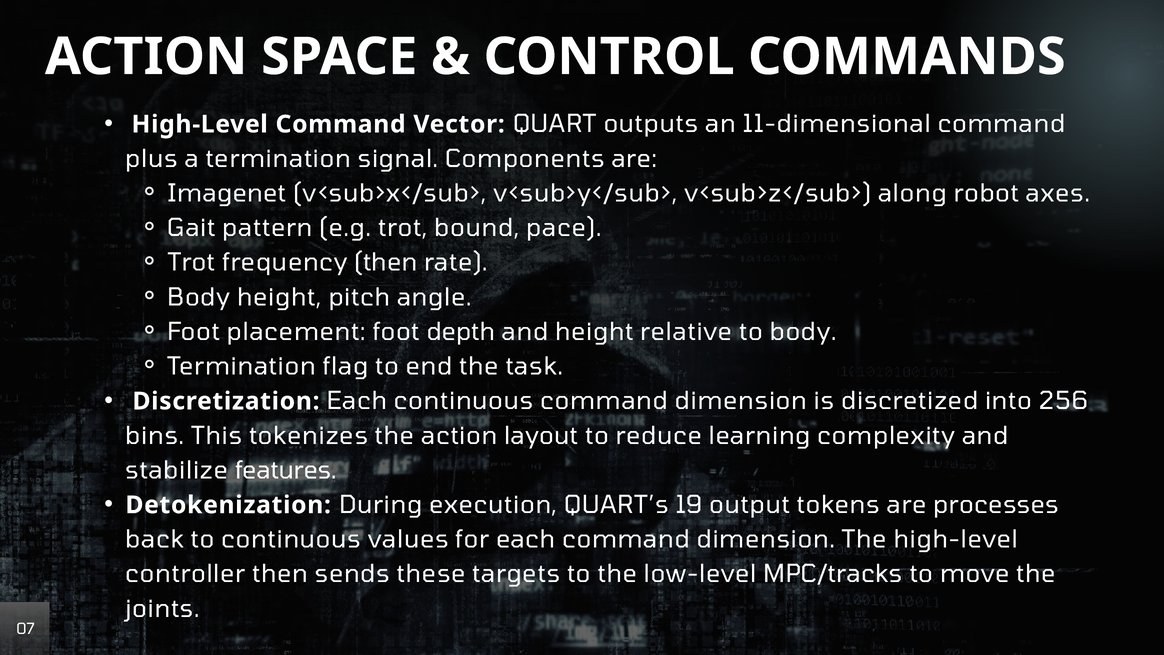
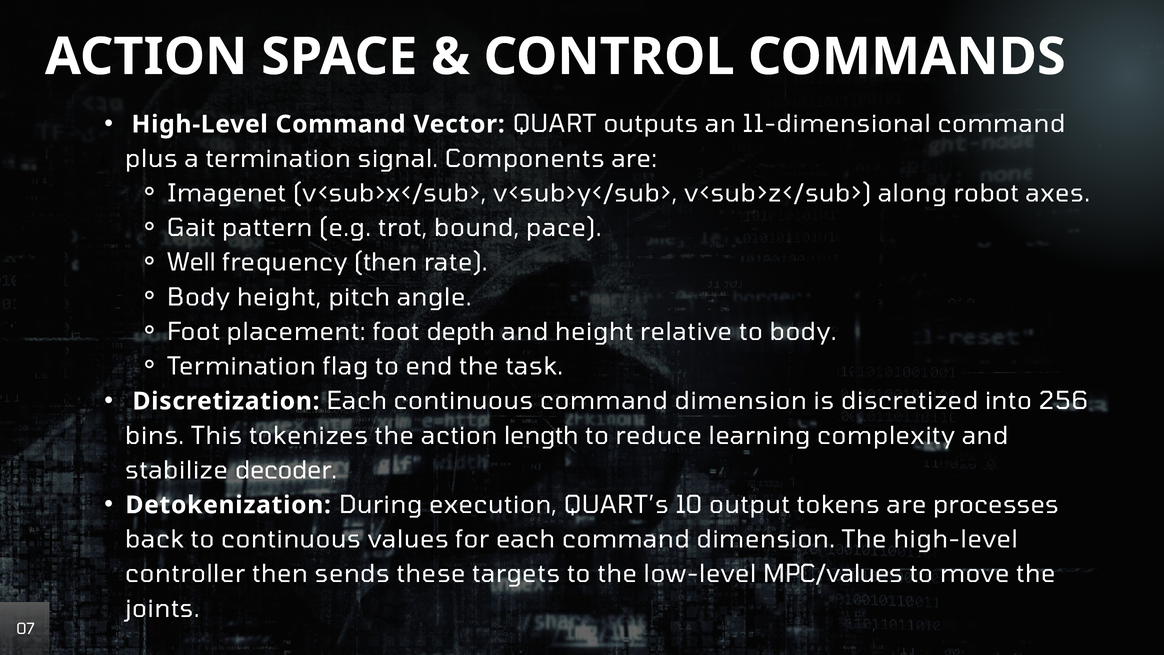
Trot at (191, 263): Trot -> Well
layout: layout -> length
features: features -> decoder
19: 19 -> 10
MPC/tracks: MPC/tracks -> MPC/values
